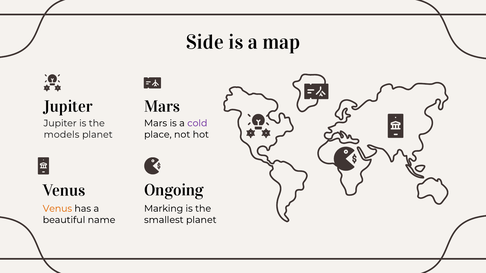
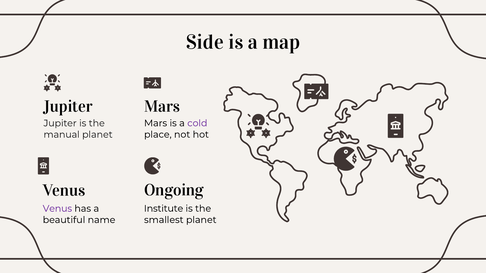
models: models -> manual
Marking: Marking -> Institute
Venus at (57, 209) colour: orange -> purple
